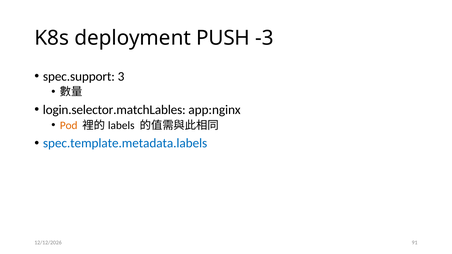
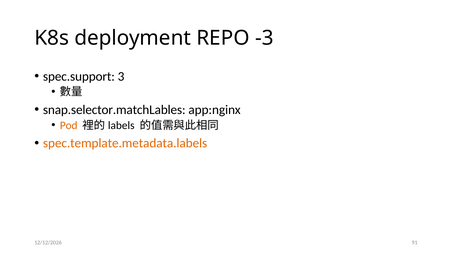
PUSH: PUSH -> REPO
login.selector.matchLables: login.selector.matchLables -> snap.selector.matchLables
spec.template.metadata.labels colour: blue -> orange
